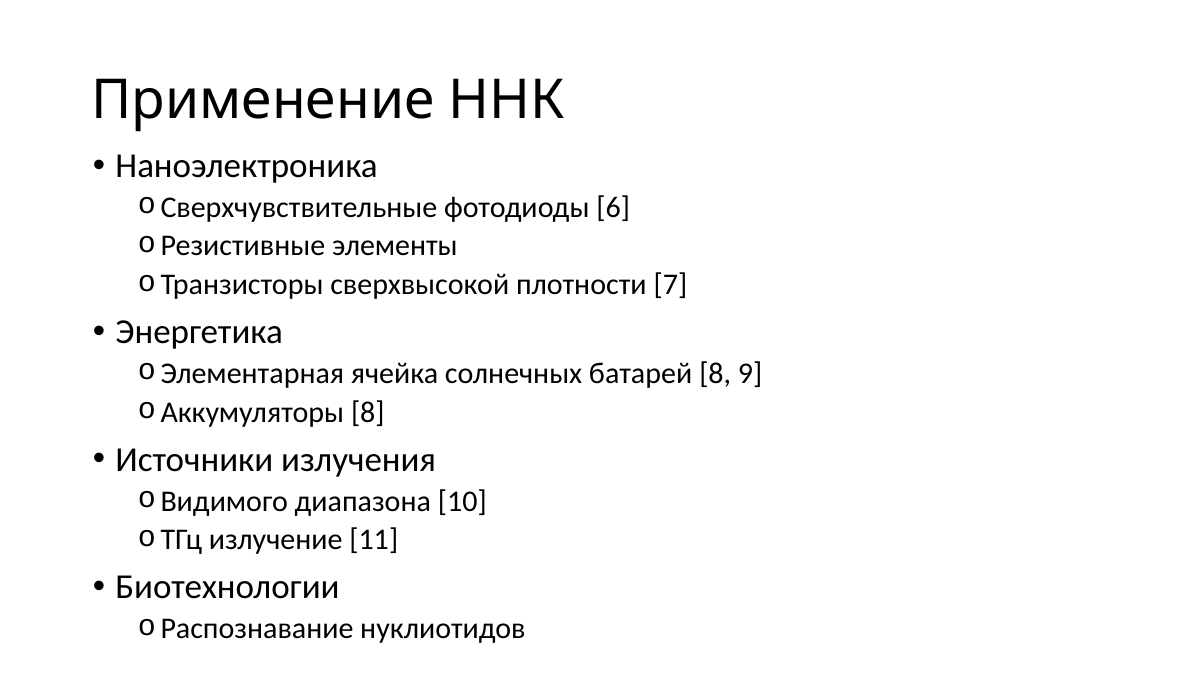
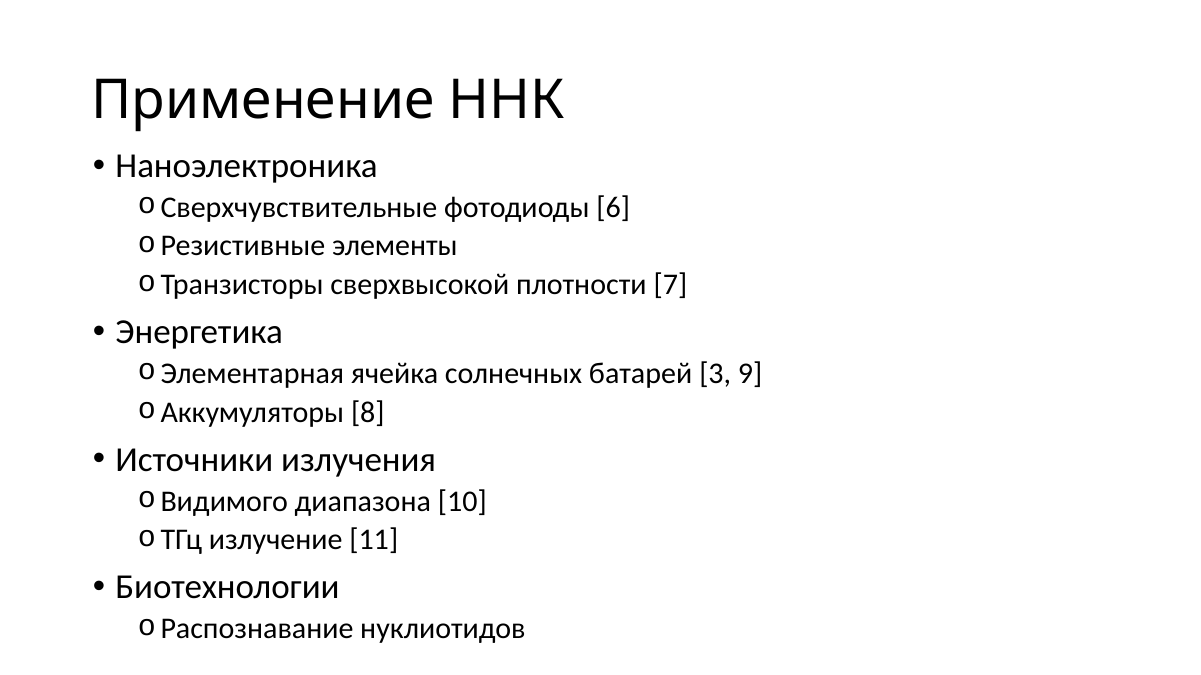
батарей 8: 8 -> 3
